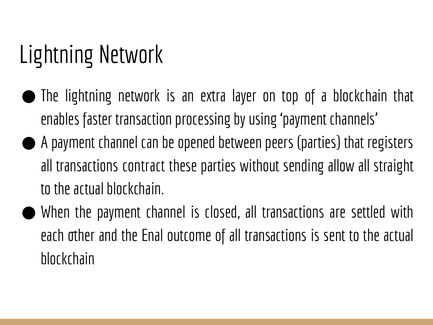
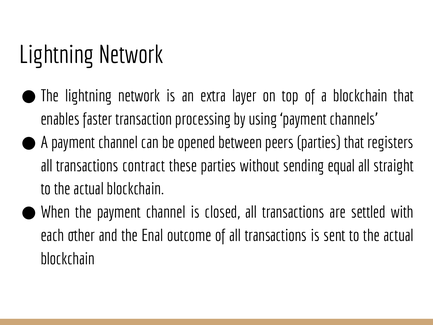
allow: allow -> equal
